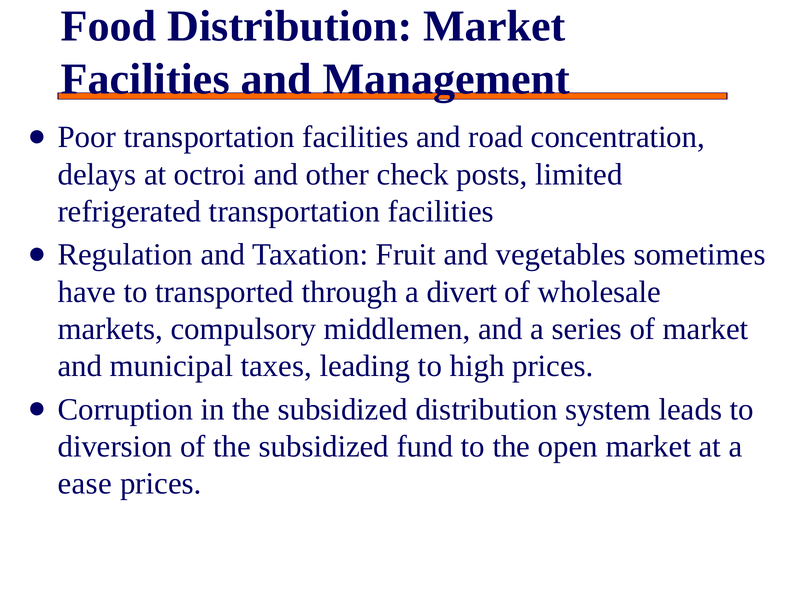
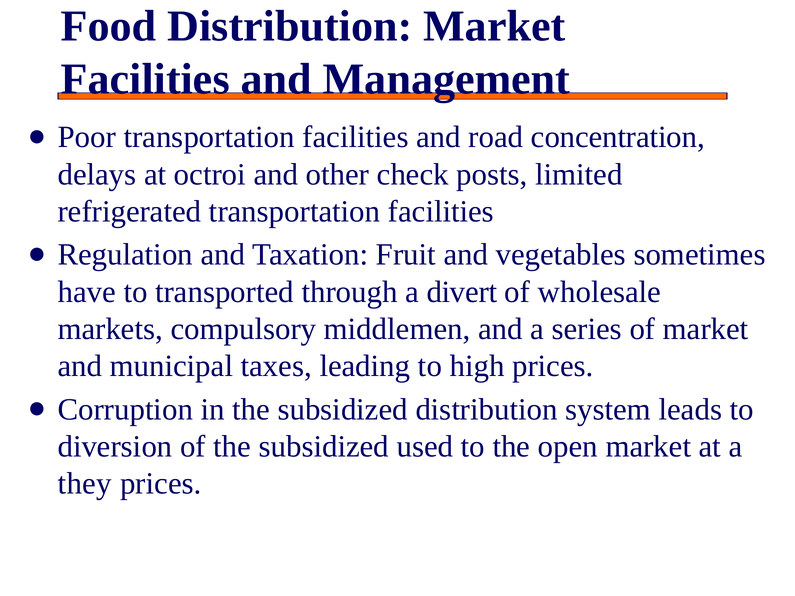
fund: fund -> used
ease: ease -> they
